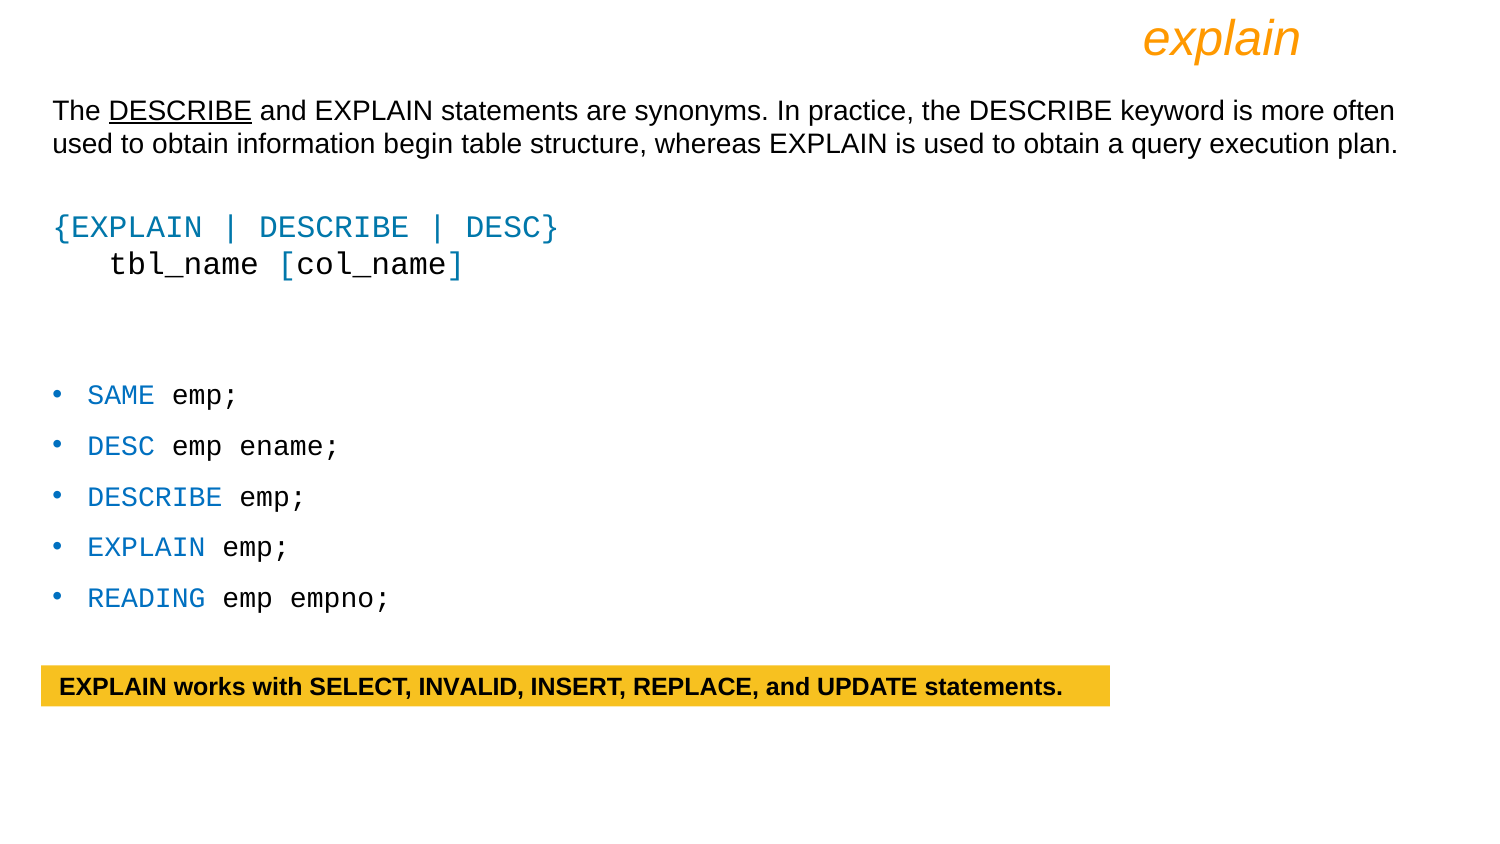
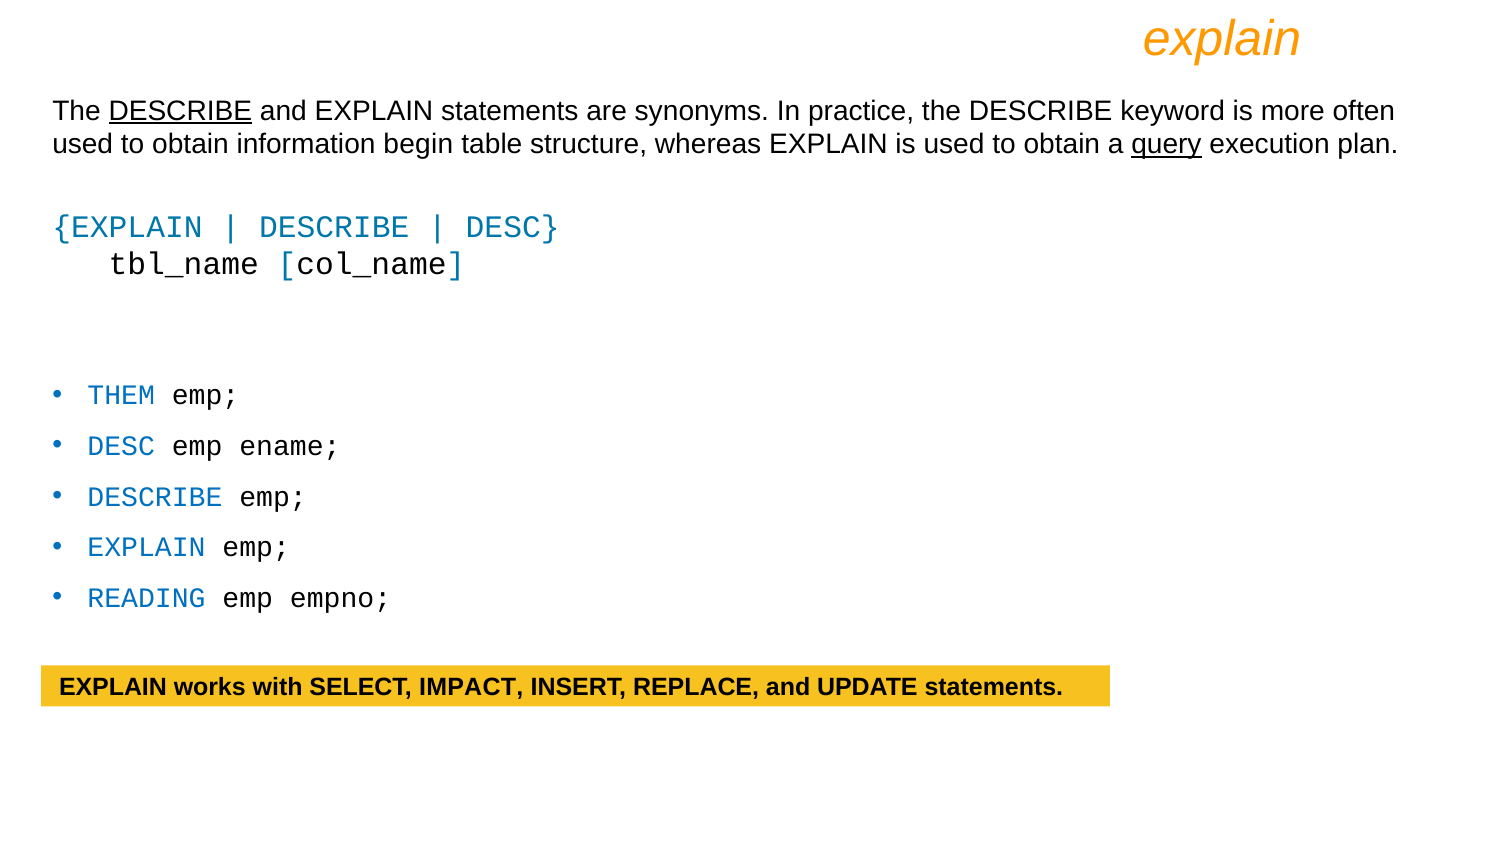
query underline: none -> present
SAME: SAME -> THEM
INVALID: INVALID -> IMPACT
